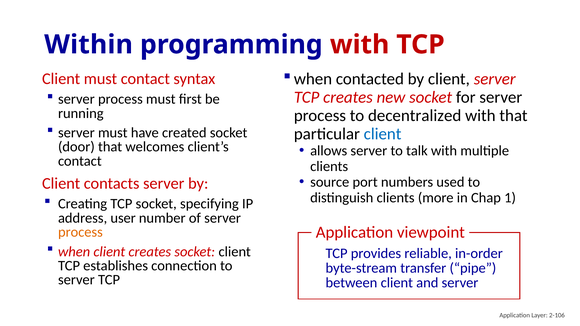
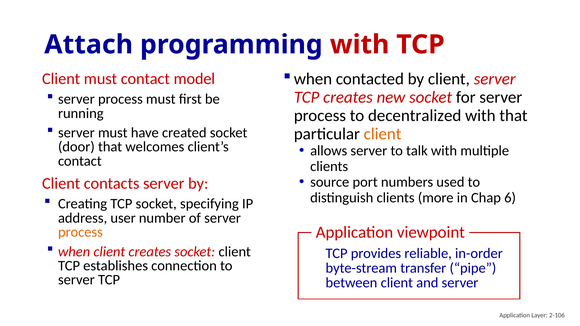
Within: Within -> Attach
syntax: syntax -> model
client at (383, 134) colour: blue -> orange
1: 1 -> 6
